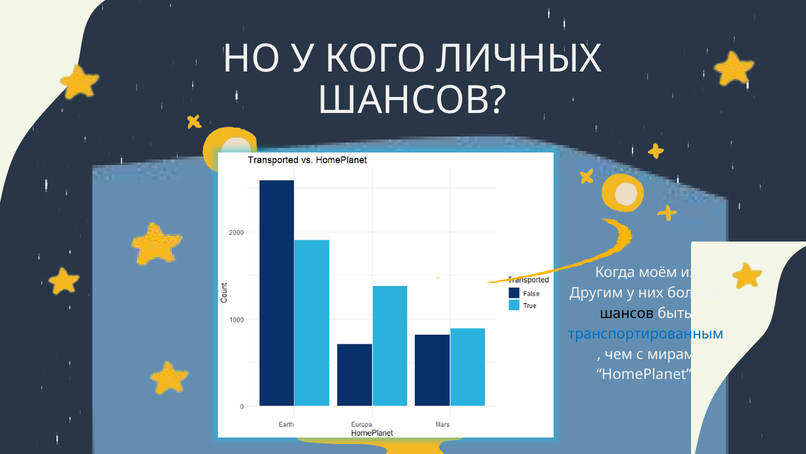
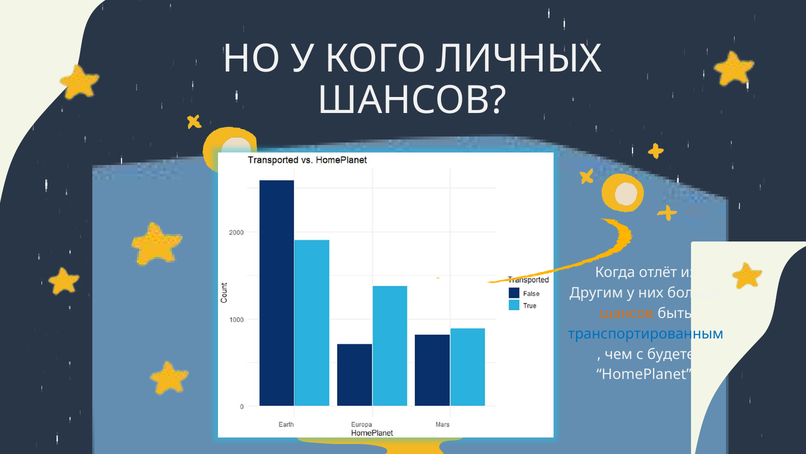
моём: моём -> отлёт
шансов at (627, 313) colour: black -> orange
мирам: мирам -> будете
